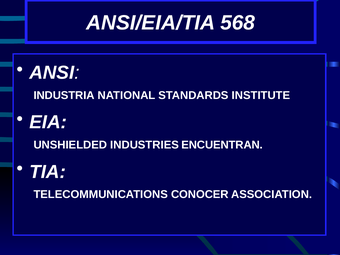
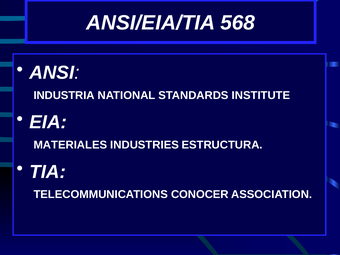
UNSHIELDED: UNSHIELDED -> MATERIALES
ENCUENTRAN: ENCUENTRAN -> ESTRUCTURA
